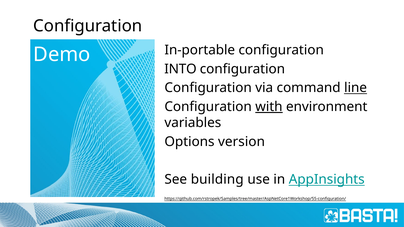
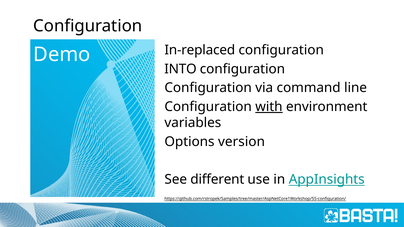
In-portable: In-portable -> In-replaced
line underline: present -> none
building: building -> different
